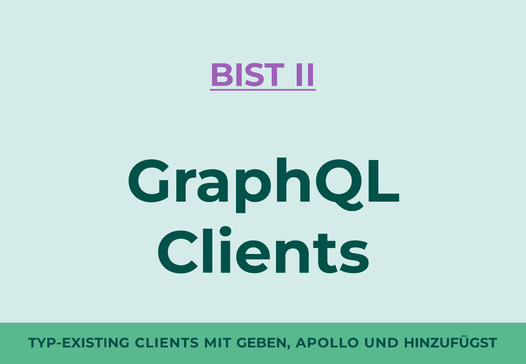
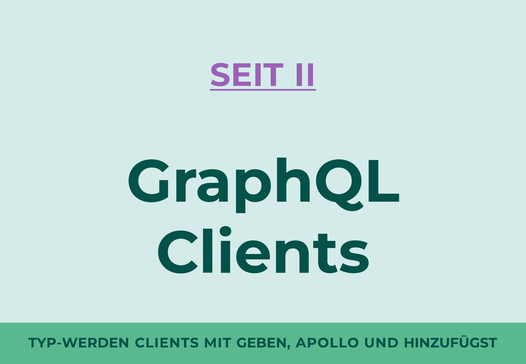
BIST: BIST -> SEIT
TYP-EXISTING: TYP-EXISTING -> TYP-WERDEN
